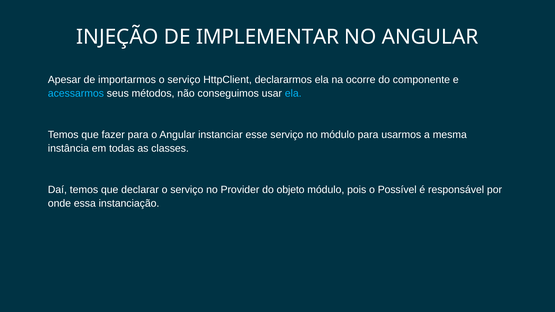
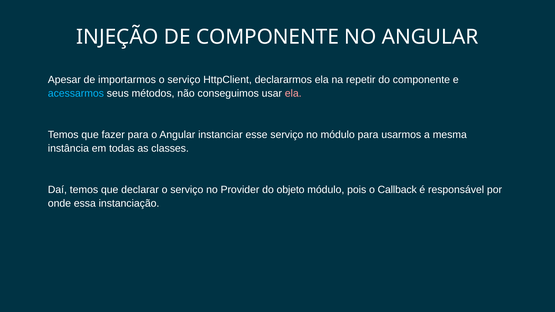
DE IMPLEMENTAR: IMPLEMENTAR -> COMPONENTE
ocorre: ocorre -> repetir
ela at (293, 93) colour: light blue -> pink
Possível: Possível -> Callback
